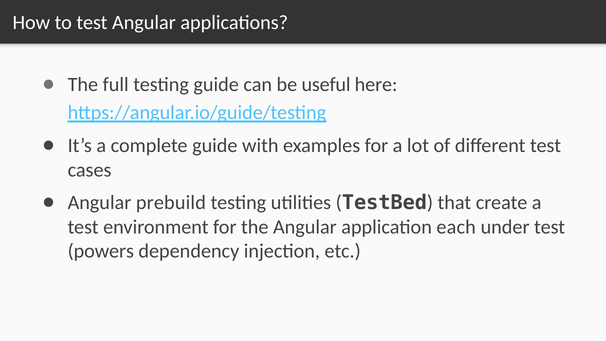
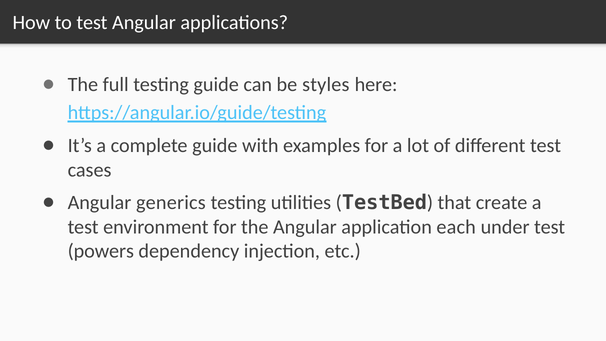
useful: useful -> styles
prebuild: prebuild -> generics
